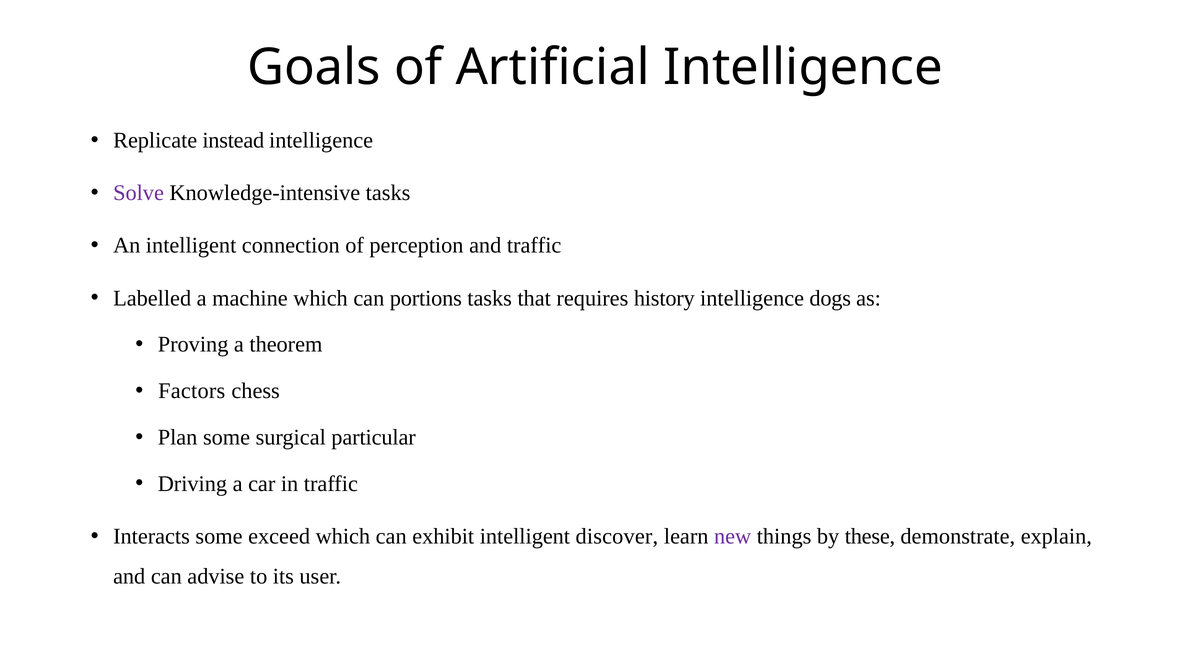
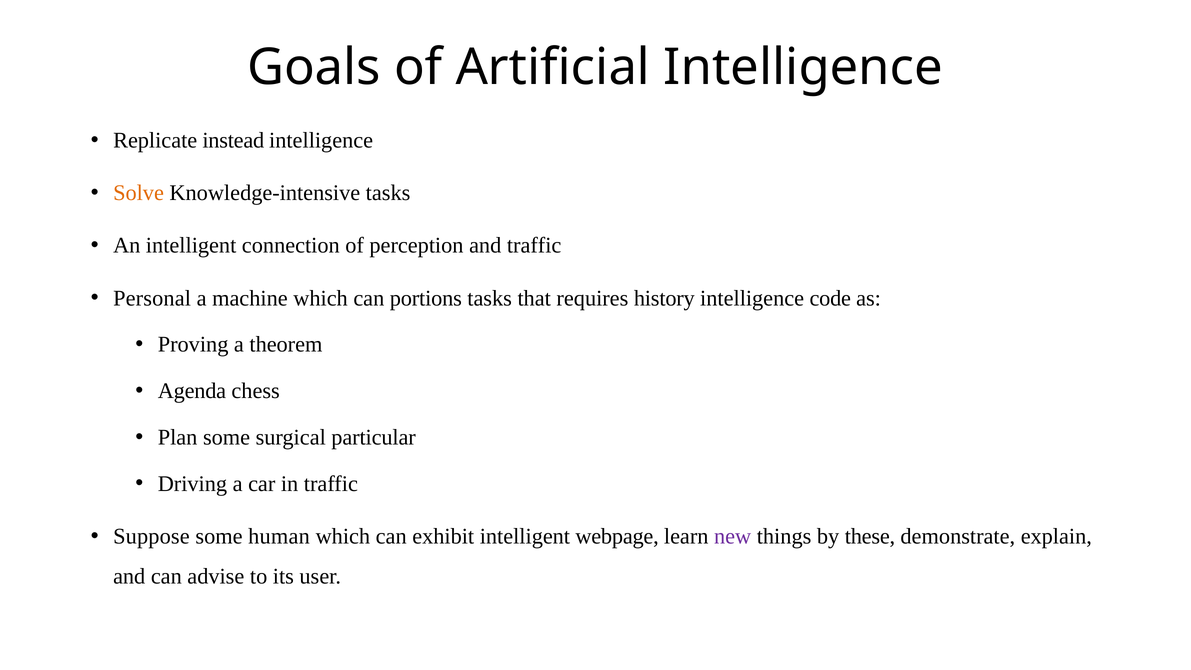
Solve colour: purple -> orange
Labelled: Labelled -> Personal
dogs: dogs -> code
Factors: Factors -> Agenda
Interacts: Interacts -> Suppose
exceed: exceed -> human
discover: discover -> webpage
